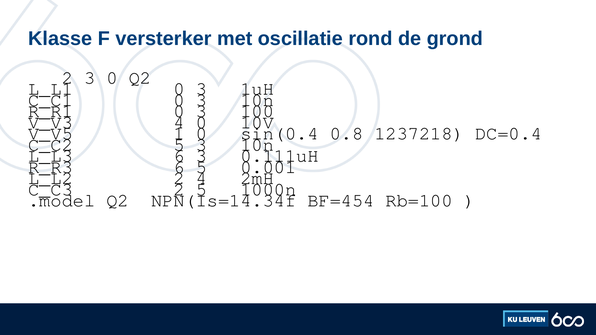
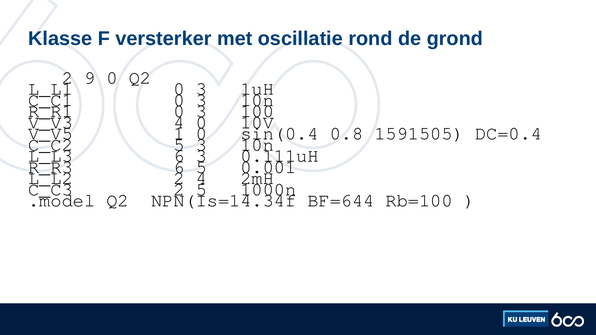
3 at (90, 78): 3 -> 9
1237218: 1237218 -> 1591505
BF=454: BF=454 -> BF=644
